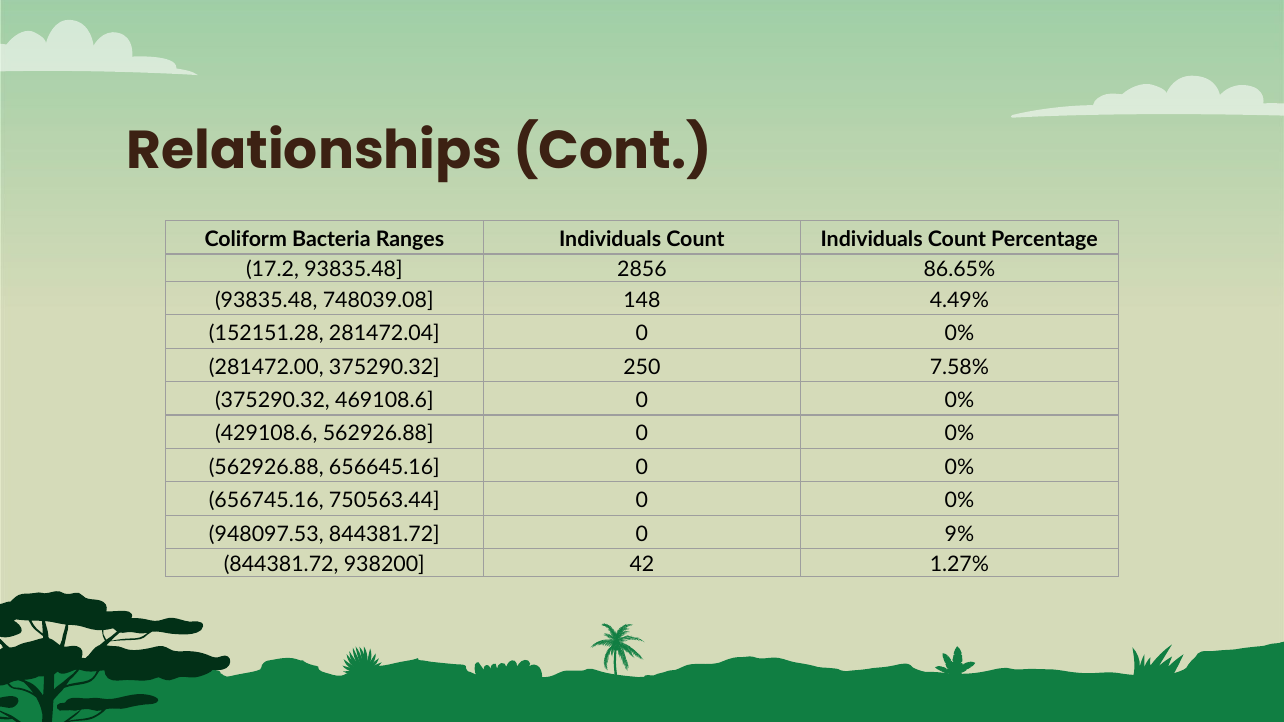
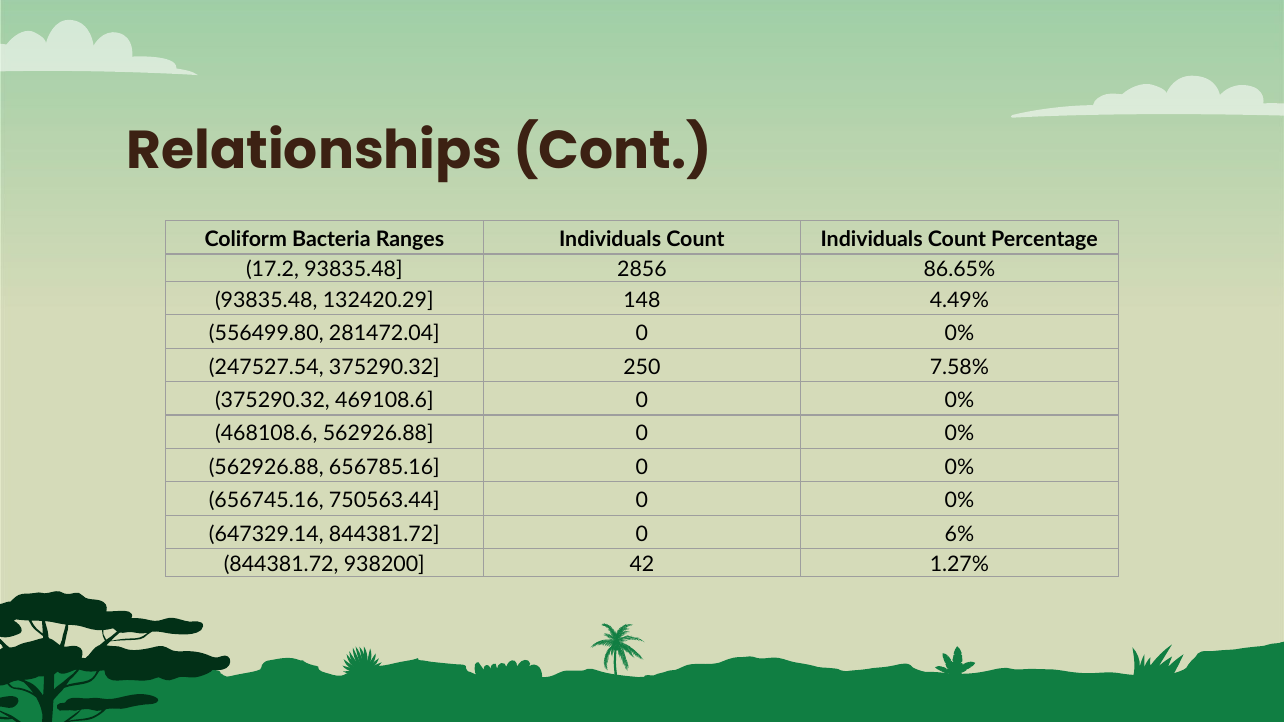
748039.08: 748039.08 -> 132420.29
152151.28: 152151.28 -> 556499.80
281472.00: 281472.00 -> 247527.54
429108.6: 429108.6 -> 468108.6
656645.16: 656645.16 -> 656785.16
948097.53: 948097.53 -> 647329.14
9%: 9% -> 6%
